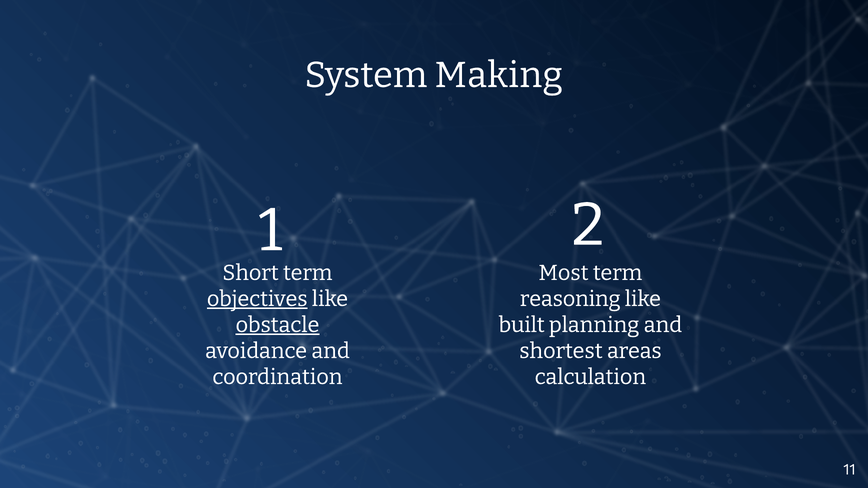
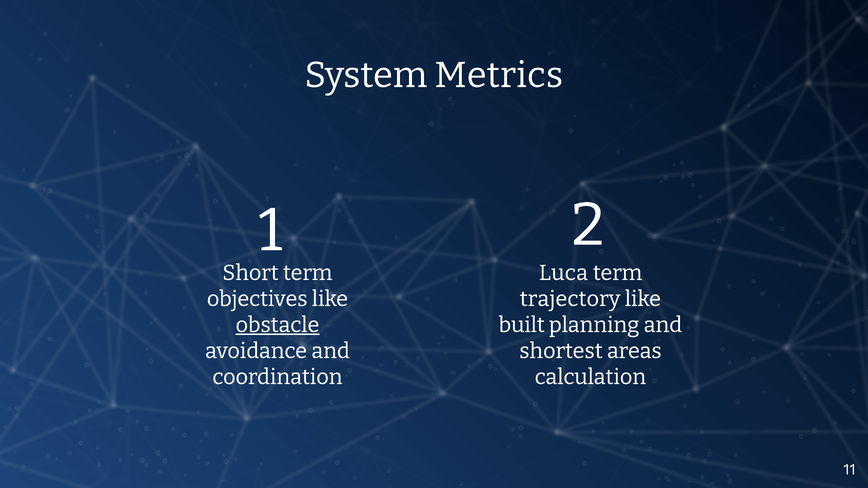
Making: Making -> Metrics
Most: Most -> Luca
objectives underline: present -> none
reasoning: reasoning -> trajectory
